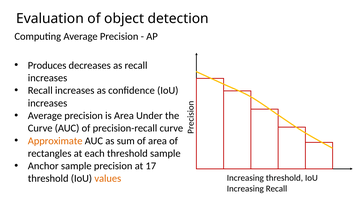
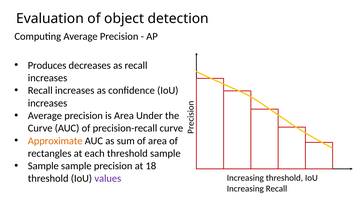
Anchor at (43, 166): Anchor -> Sample
17: 17 -> 18
values colour: orange -> purple
